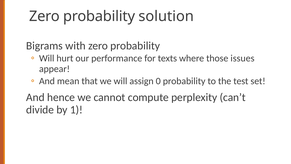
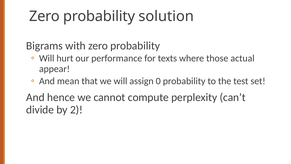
issues: issues -> actual
1: 1 -> 2
